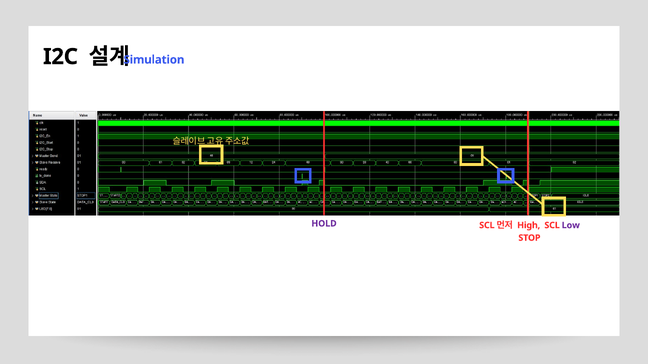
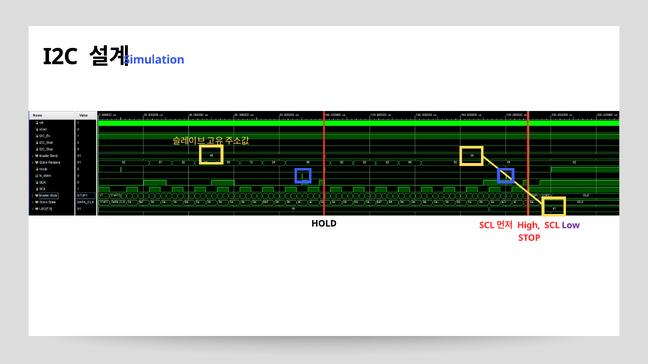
HOLD colour: purple -> black
